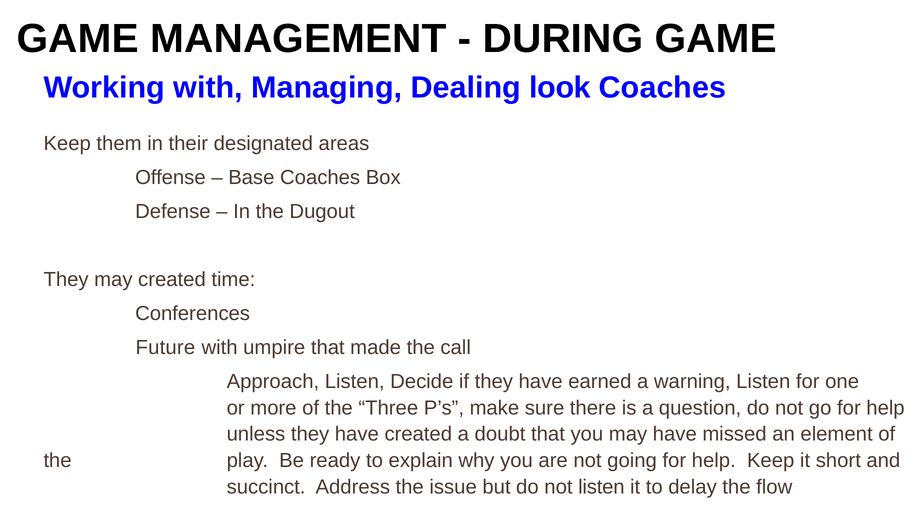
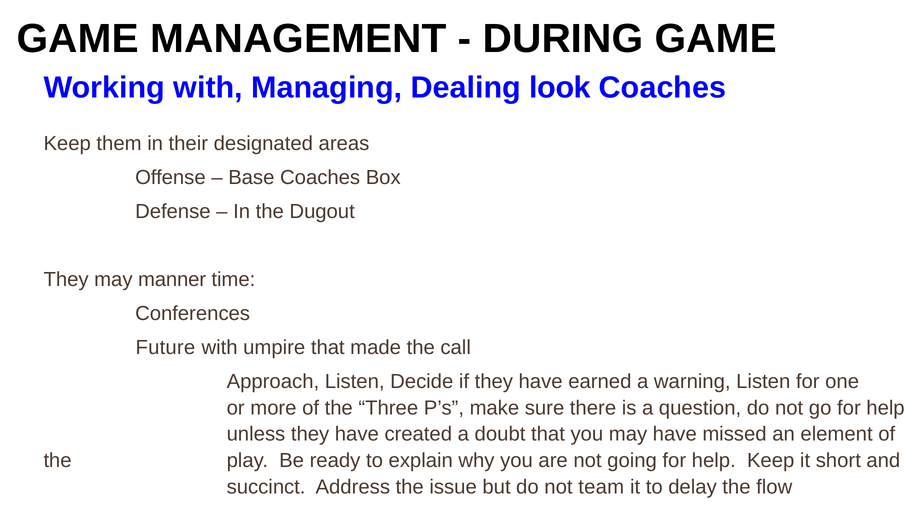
may created: created -> manner
not listen: listen -> team
